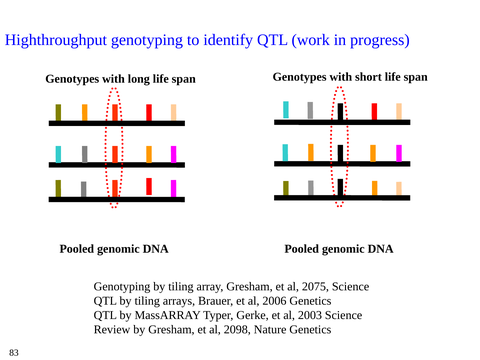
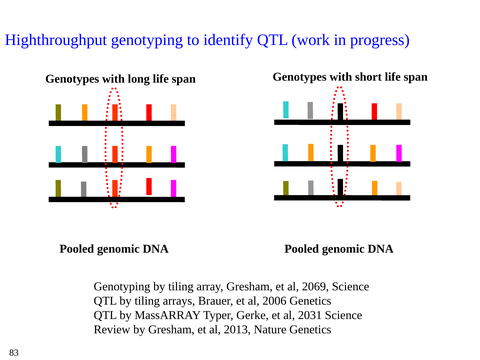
2075: 2075 -> 2069
2003: 2003 -> 2031
2098: 2098 -> 2013
